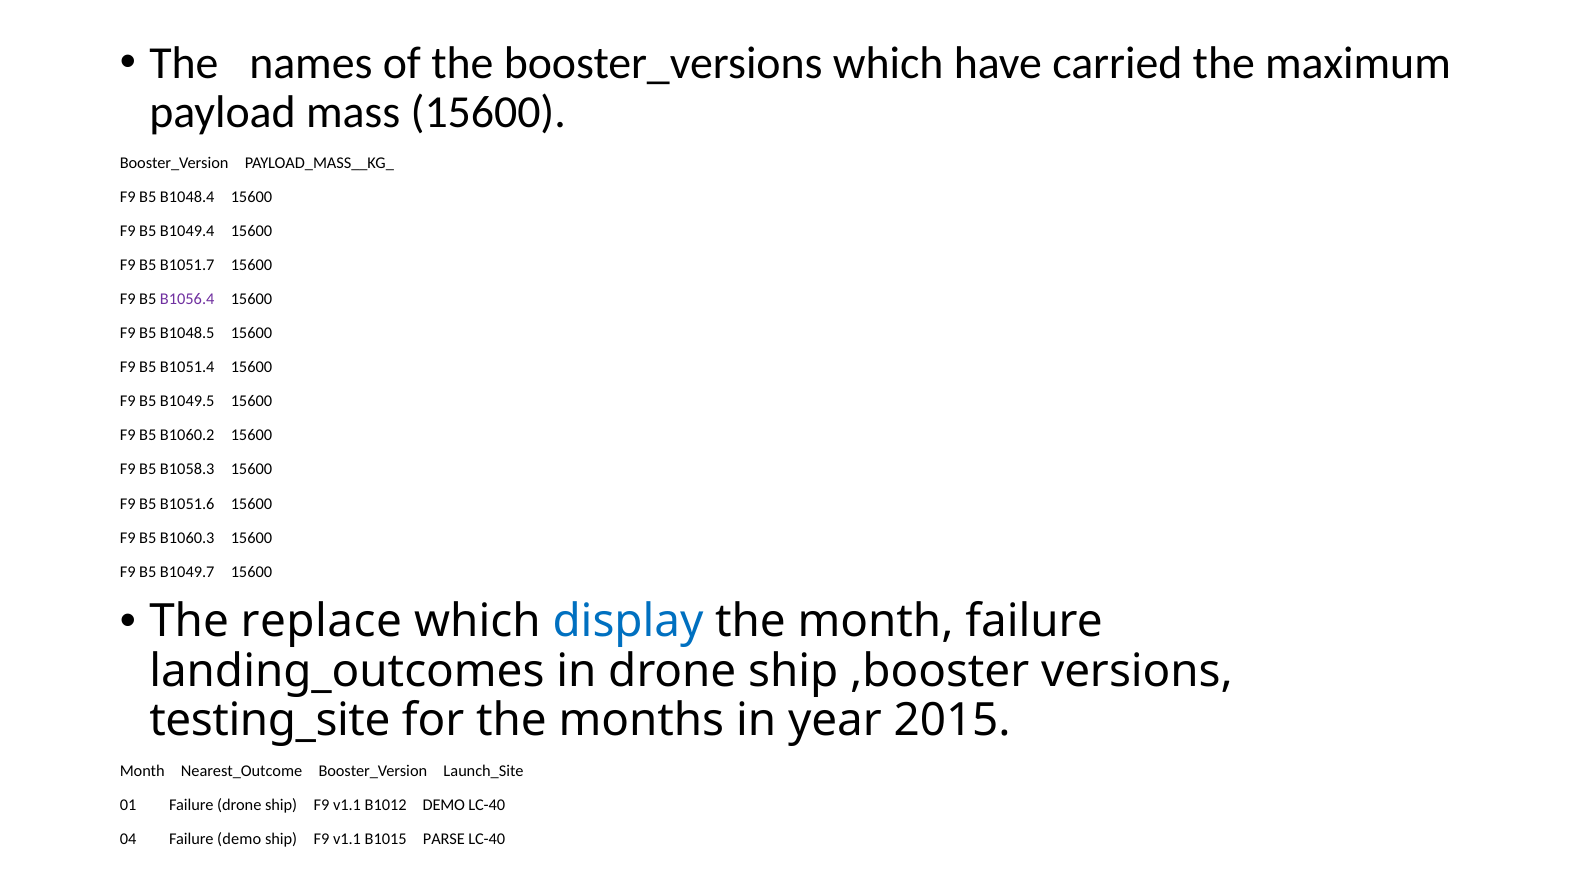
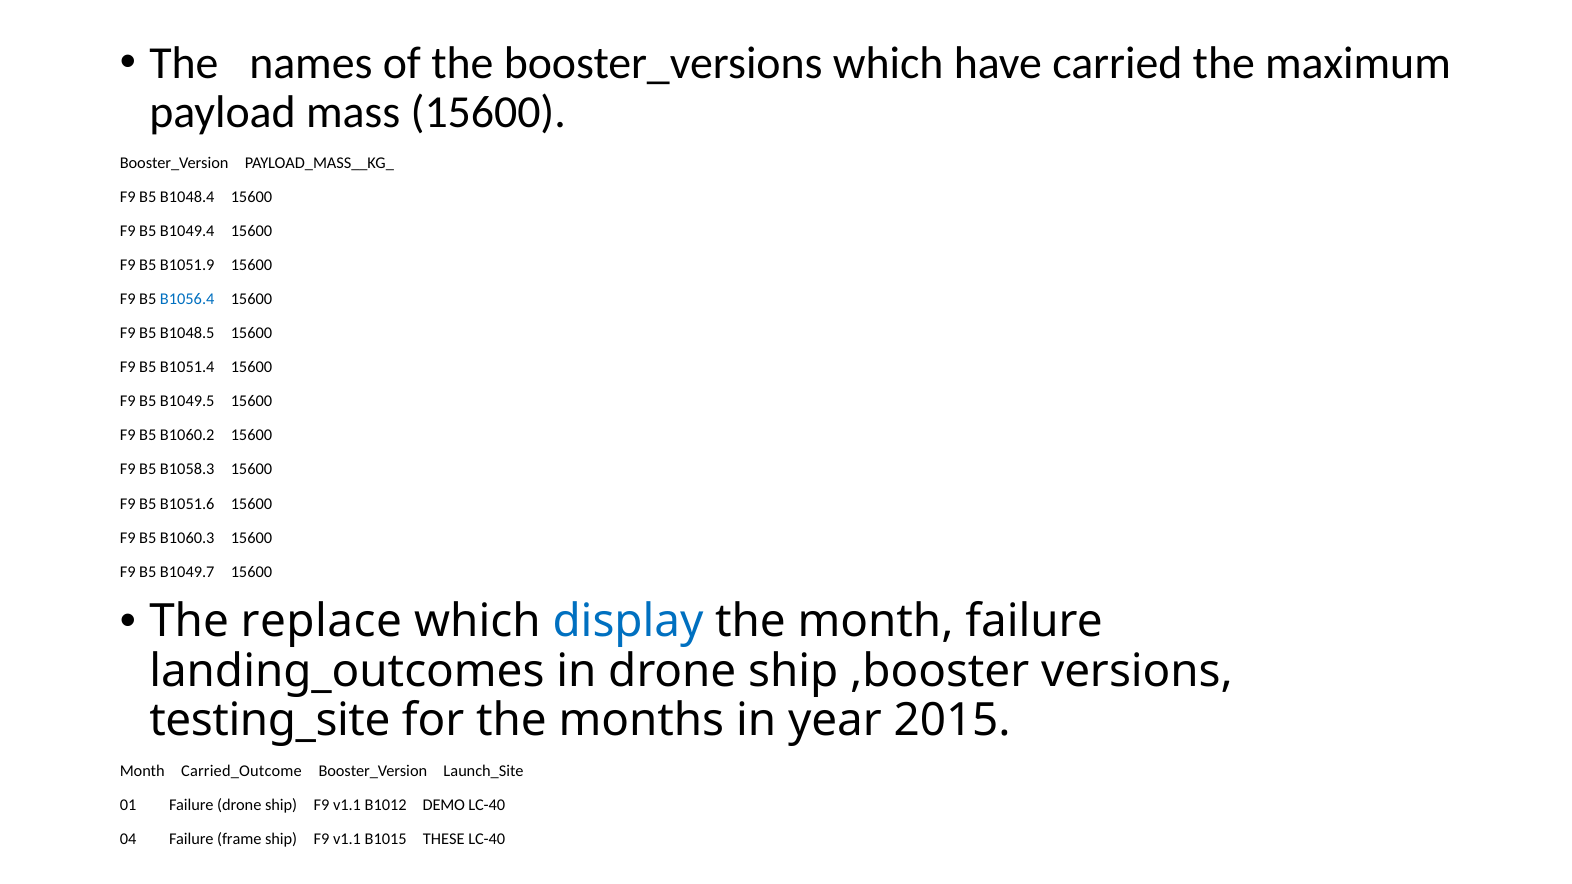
B1051.7: B1051.7 -> B1051.9
B1056.4 colour: purple -> blue
Nearest_Outcome: Nearest_Outcome -> Carried_Outcome
Failure demo: demo -> frame
PARSE: PARSE -> THESE
